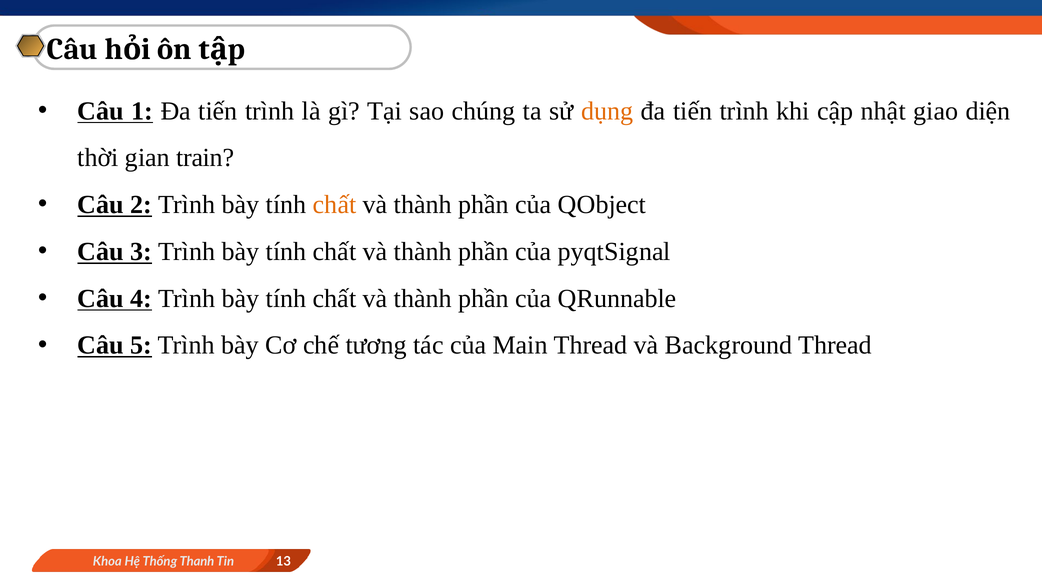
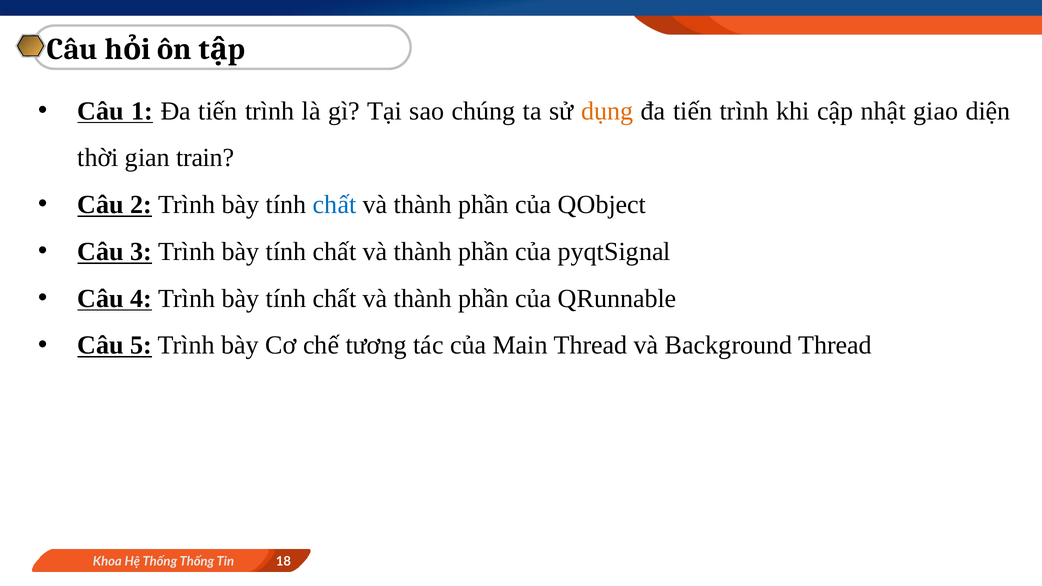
chất at (335, 205) colour: orange -> blue
Thống Thanh: Thanh -> Thống
13: 13 -> 18
